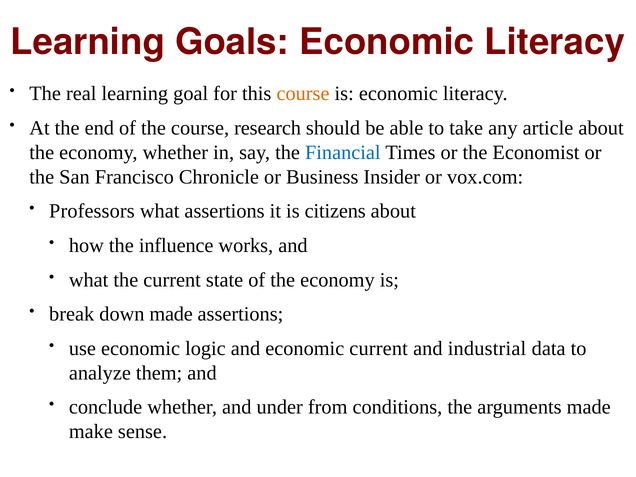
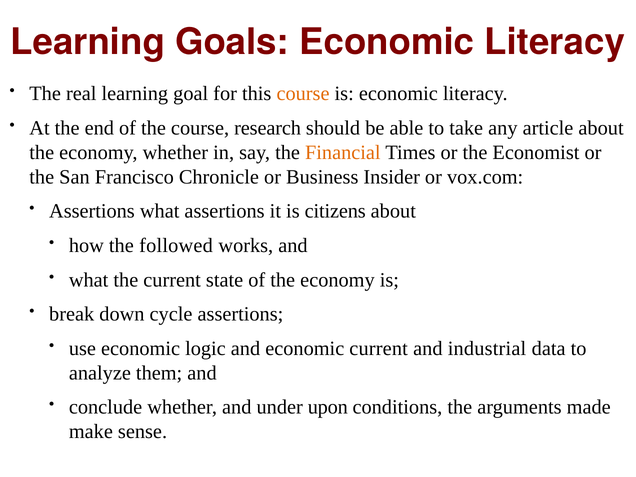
Financial colour: blue -> orange
Professors at (92, 211): Professors -> Assertions
influence: influence -> followed
down made: made -> cycle
from: from -> upon
